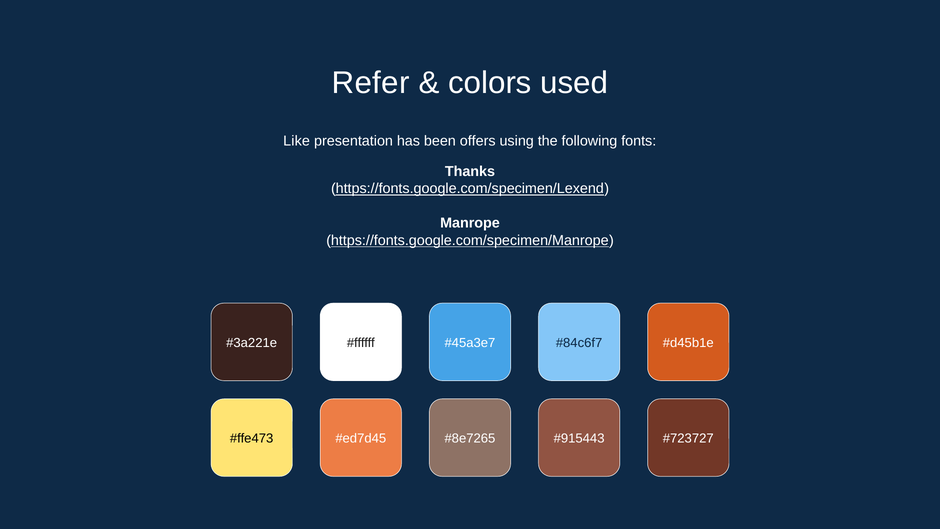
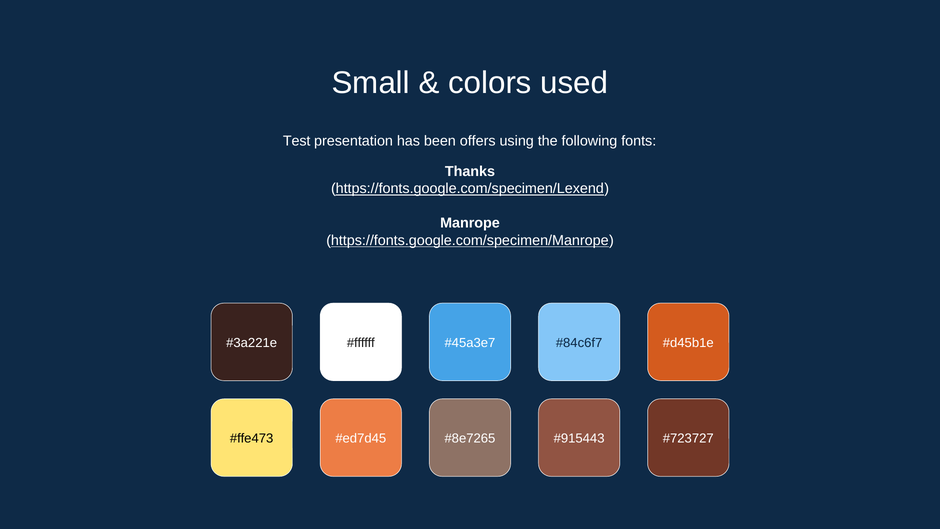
Refer: Refer -> Small
Like: Like -> Test
